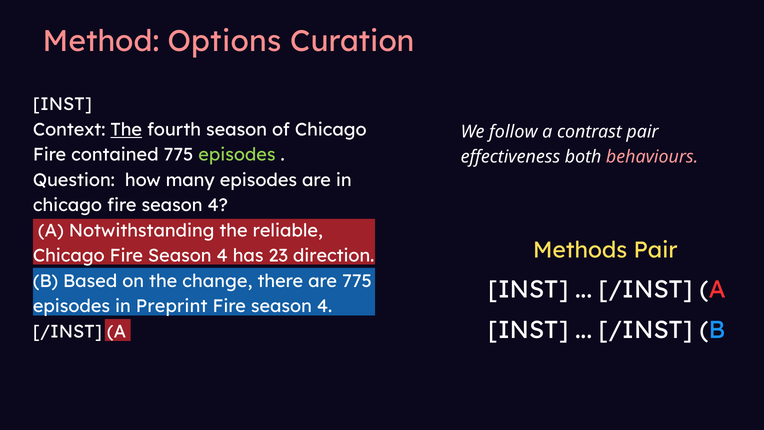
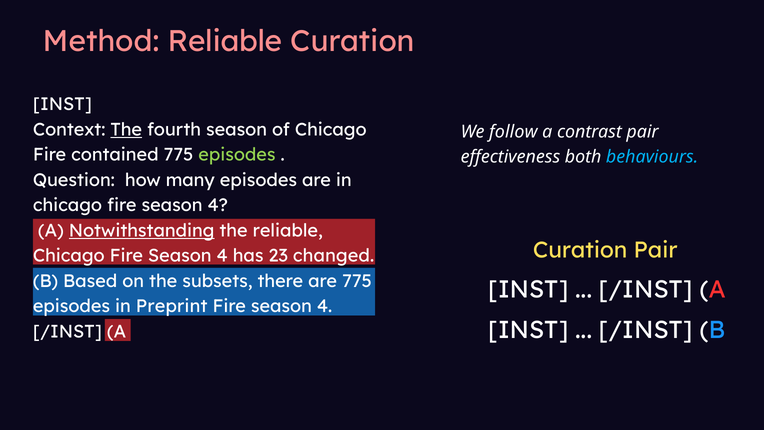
Method Options: Options -> Reliable
behaviours colour: pink -> light blue
Notwithstanding underline: none -> present
Methods at (580, 250): Methods -> Curation
direction: direction -> changed
change: change -> subsets
